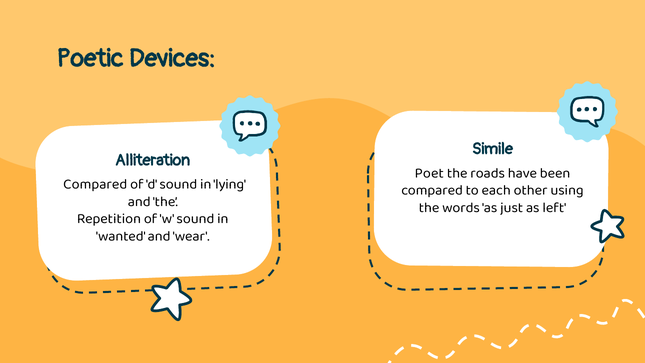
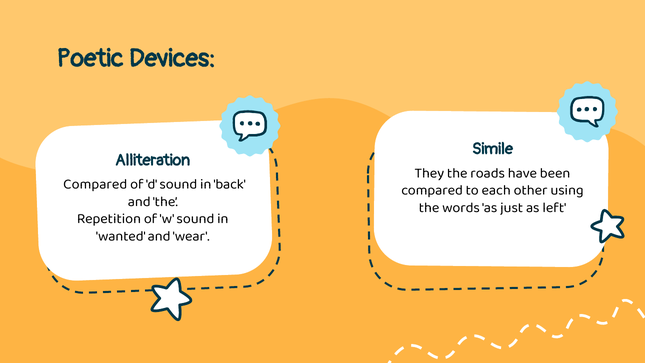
Poet: Poet -> They
lying: lying -> back
